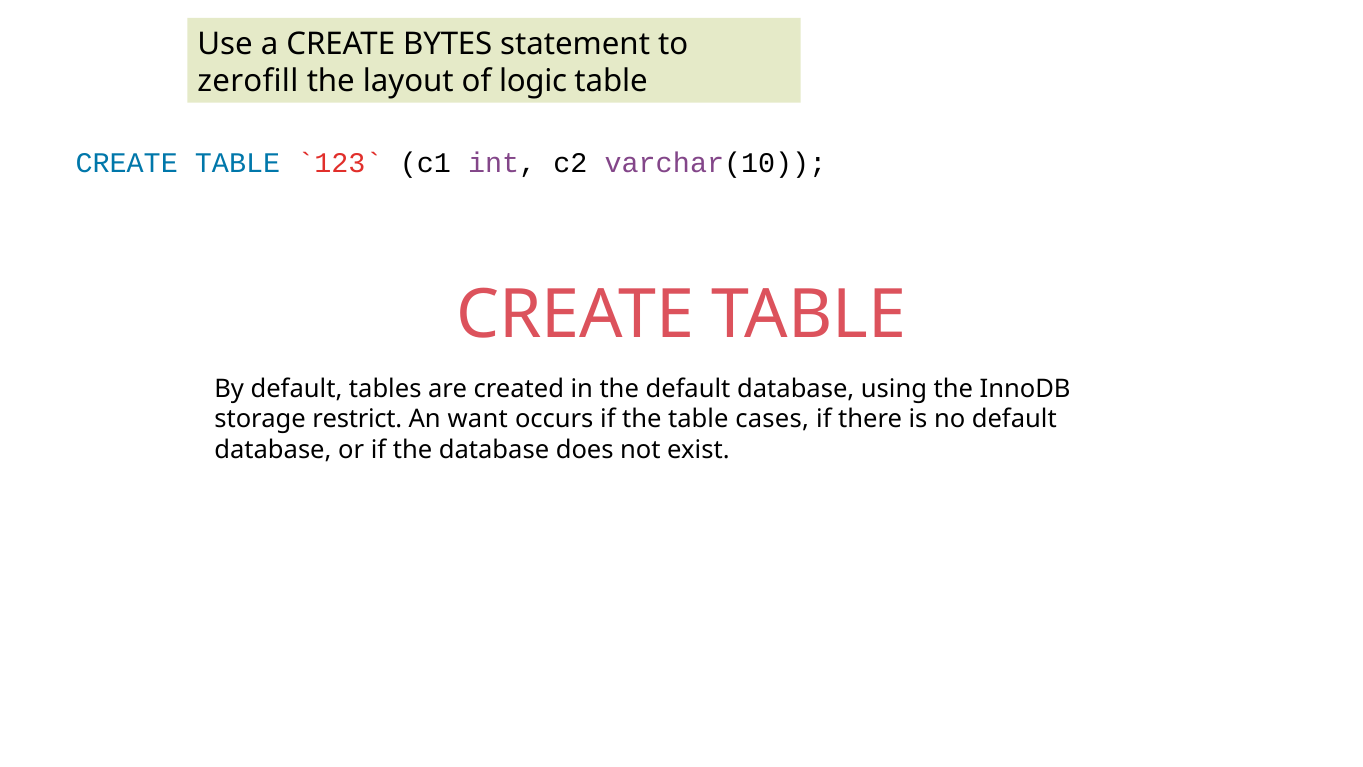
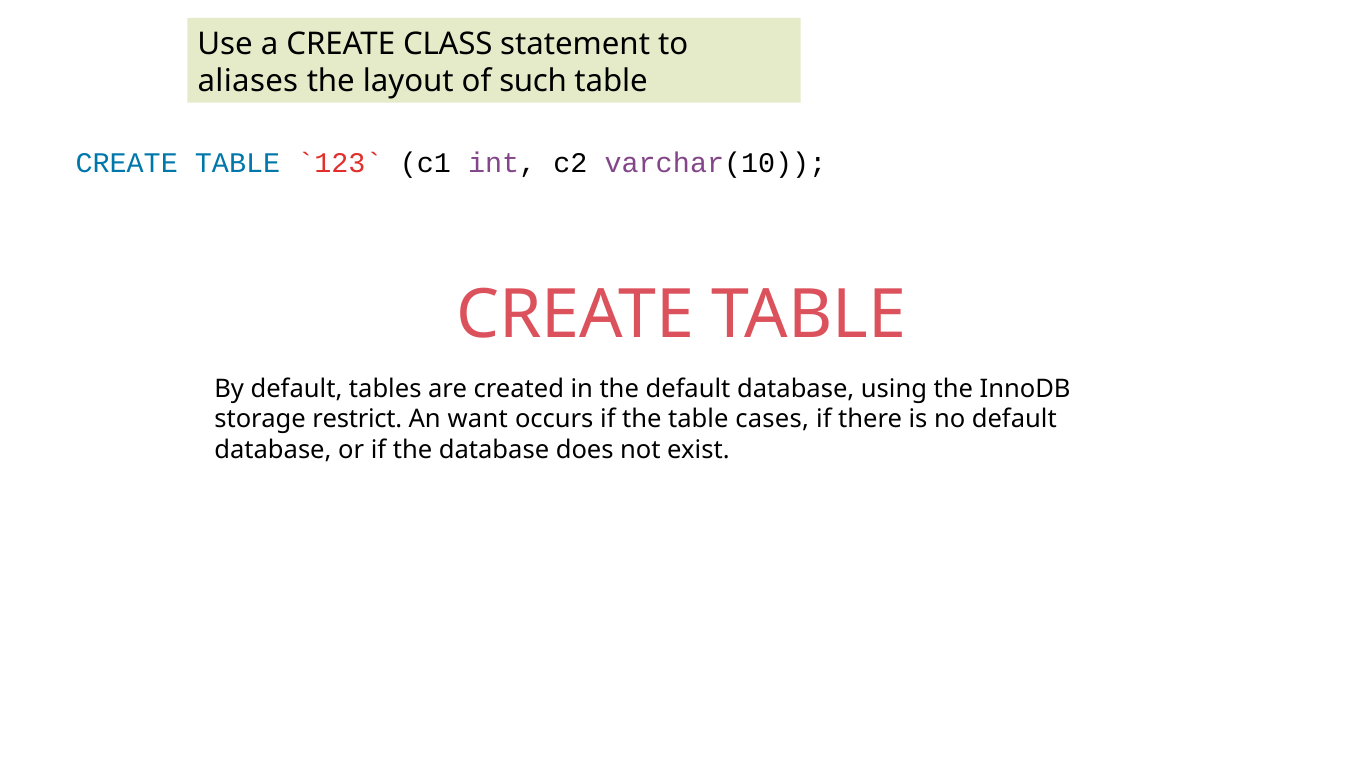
BYTES: BYTES -> CLASS
zerofill: zerofill -> aliases
logic: logic -> such
